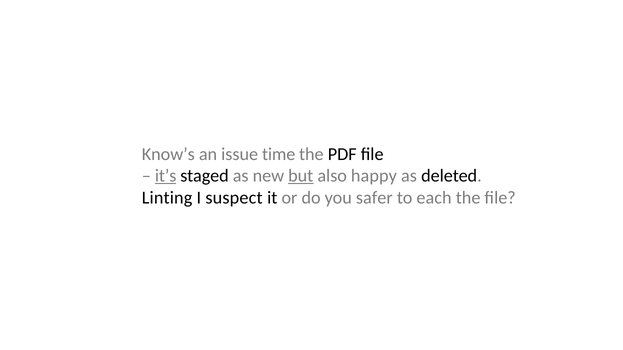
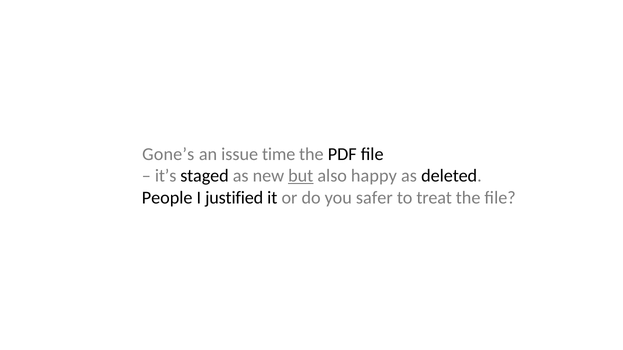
Know’s: Know’s -> Gone’s
it’s underline: present -> none
Linting: Linting -> People
suspect: suspect -> justified
each: each -> treat
